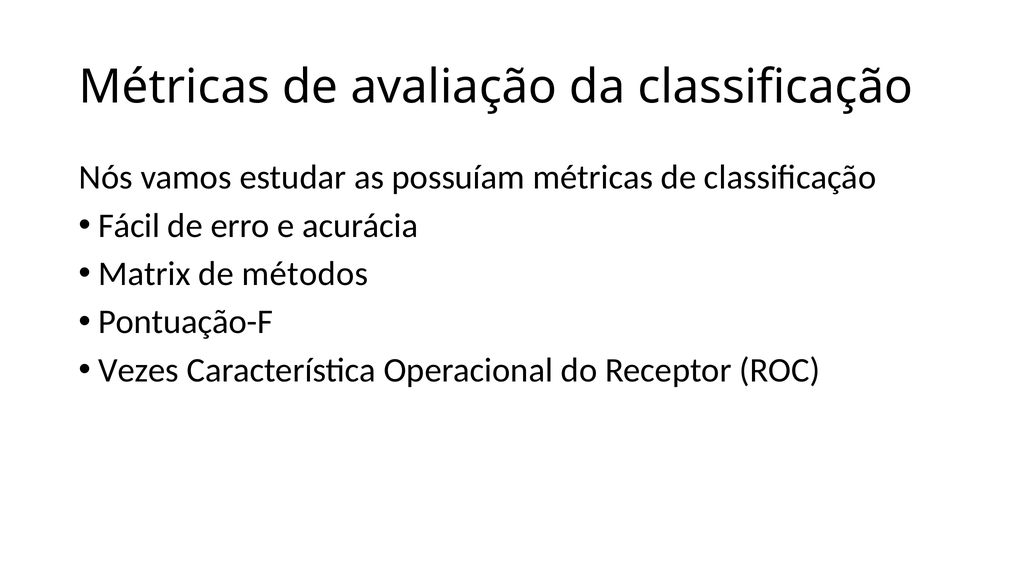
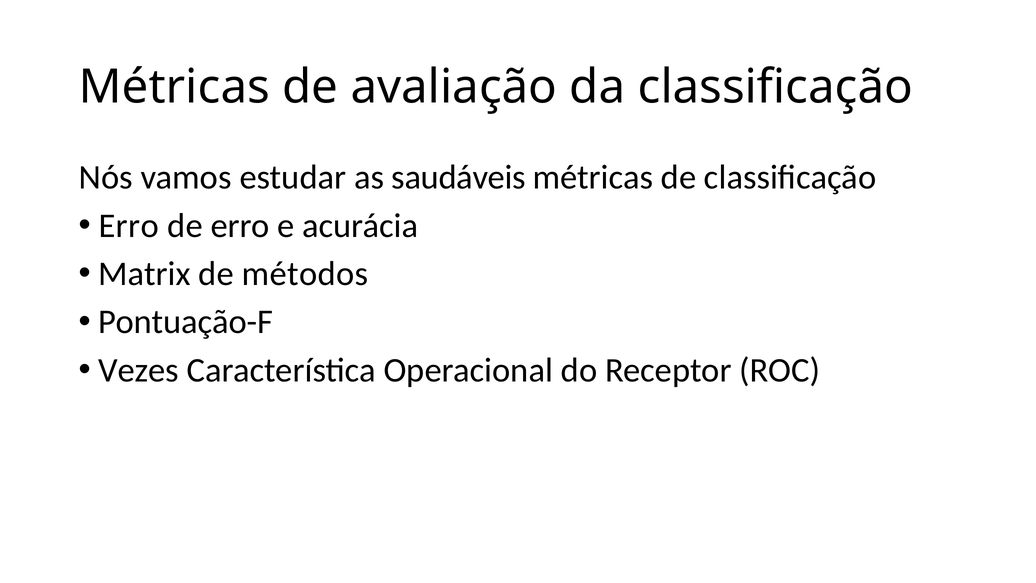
possuíam: possuíam -> saudáveis
Fácil at (129, 226): Fácil -> Erro
